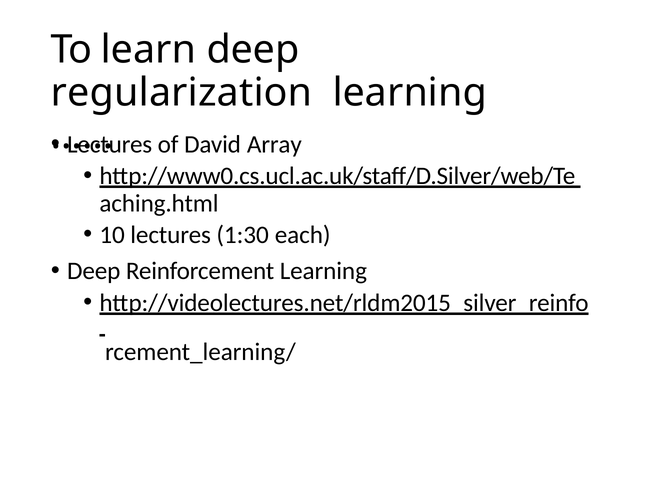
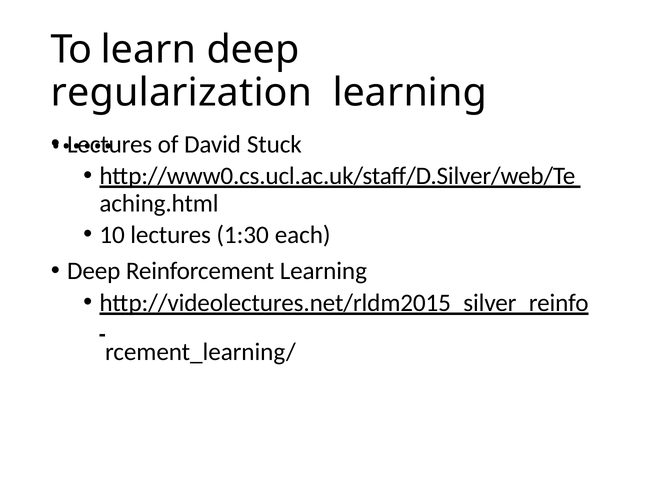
Array: Array -> Stuck
